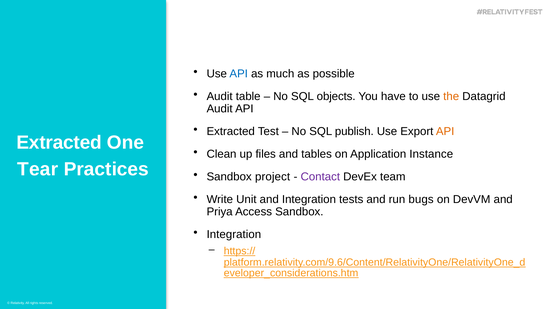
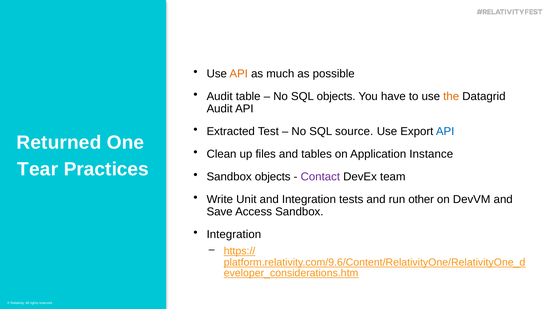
API at (239, 74) colour: blue -> orange
publish: publish -> source
API at (445, 132) colour: orange -> blue
Extracted at (59, 143): Extracted -> Returned
Sandbox project: project -> objects
bugs: bugs -> other
Priya: Priya -> Save
